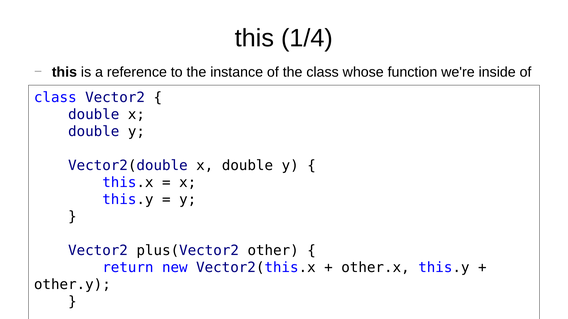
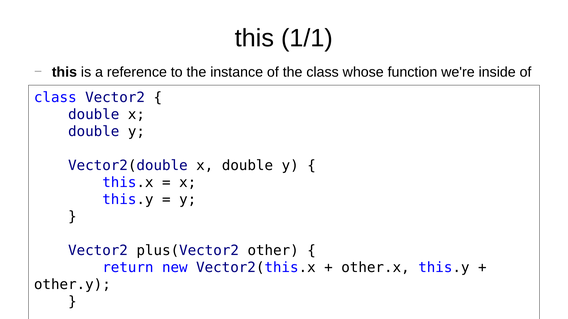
1/4: 1/4 -> 1/1
